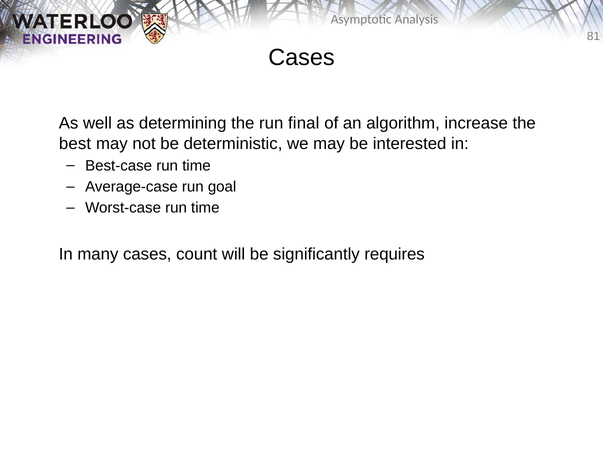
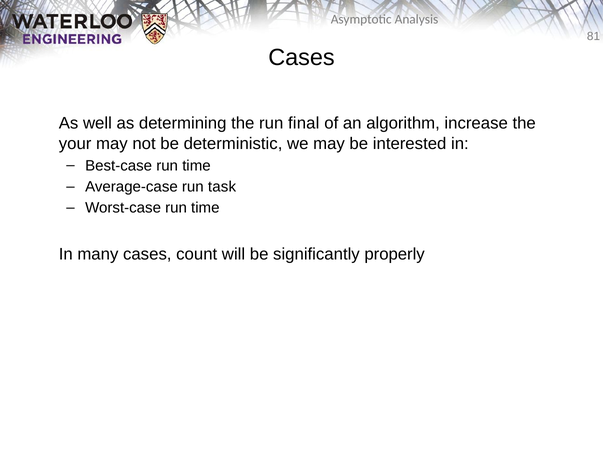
best: best -> your
goal: goal -> task
requires: requires -> properly
